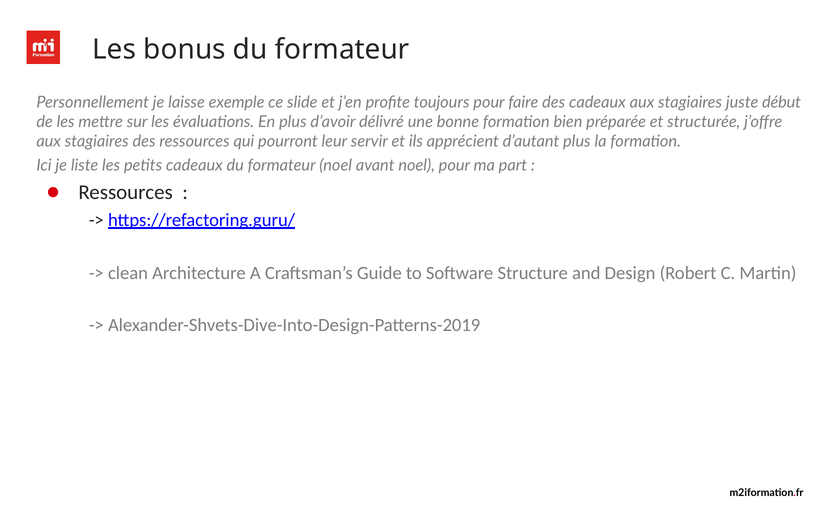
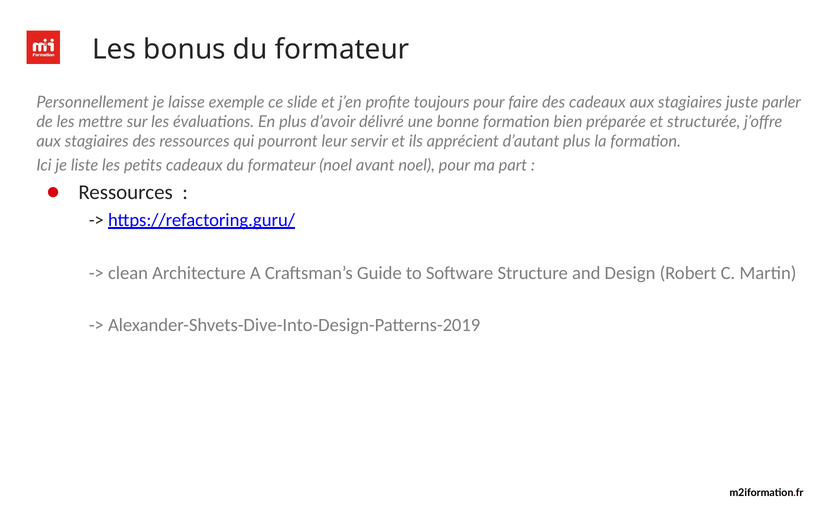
début: début -> parler
